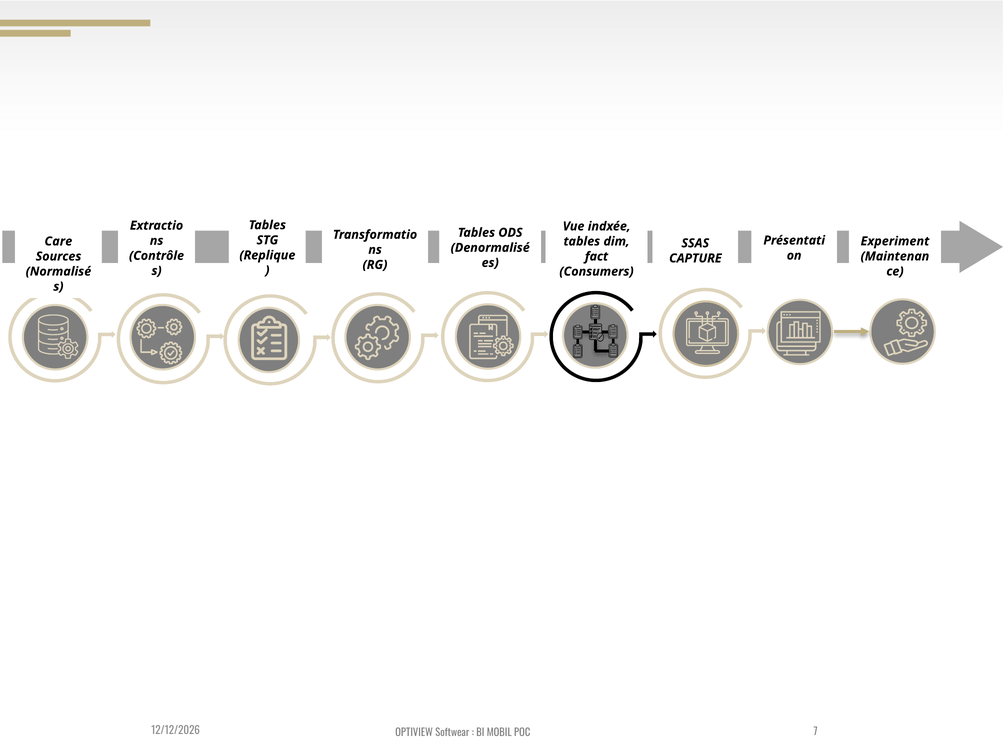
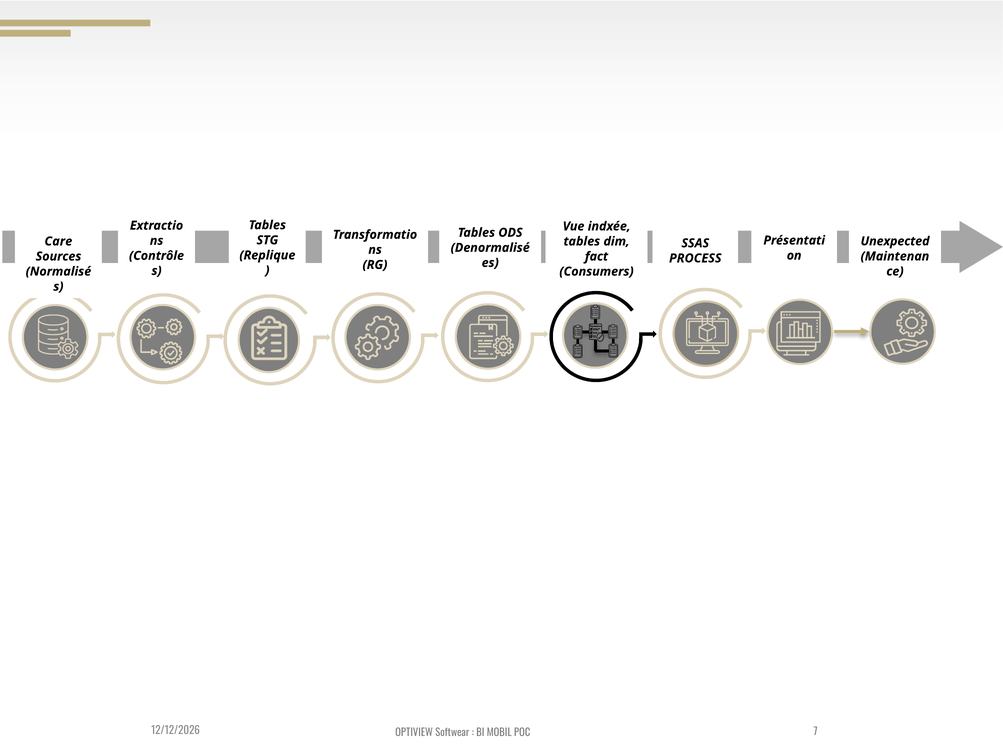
Experiment: Experiment -> Unexpected
CAPTURE: CAPTURE -> PROCESS
